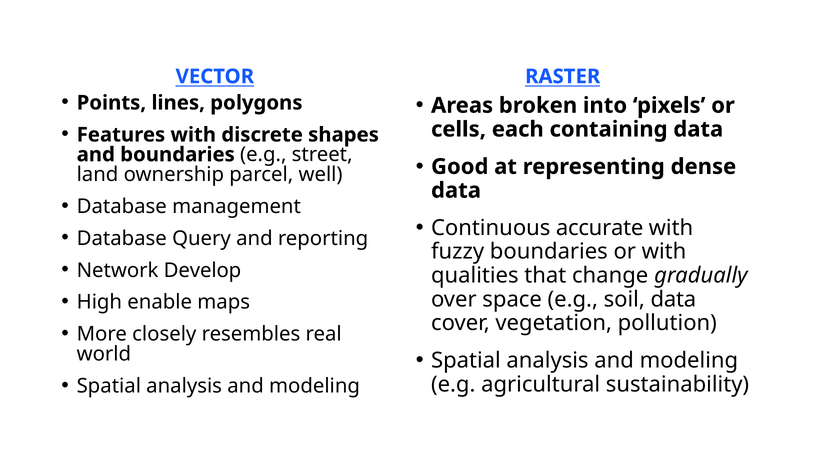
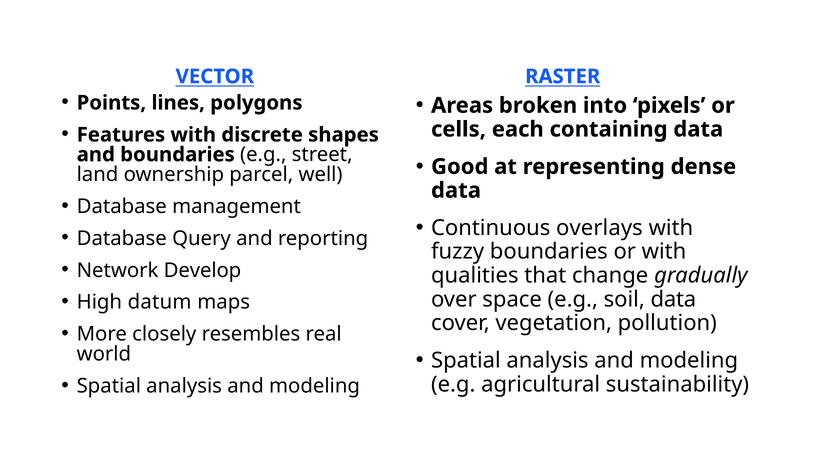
accurate: accurate -> overlays
enable: enable -> datum
